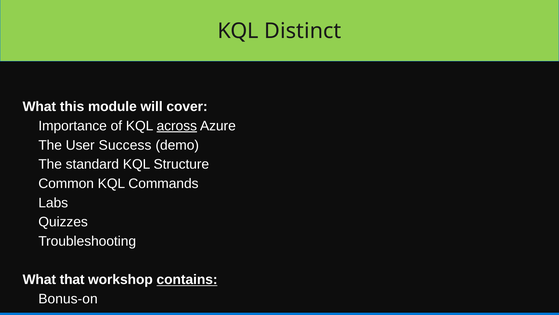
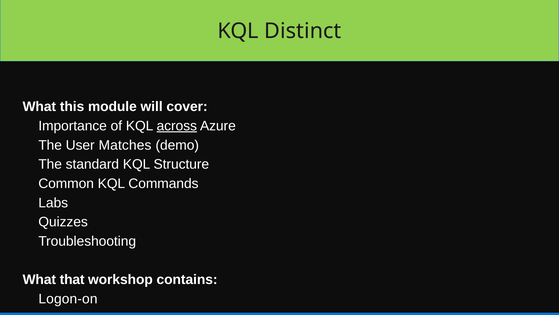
Success: Success -> Matches
contains underline: present -> none
Bonus-on: Bonus-on -> Logon-on
